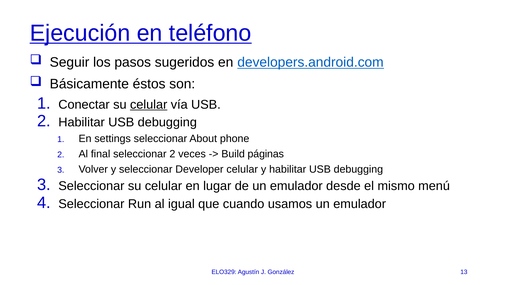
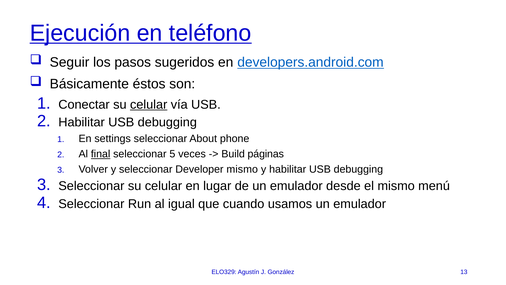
final underline: none -> present
seleccionar 2: 2 -> 5
Developer celular: celular -> mismo
